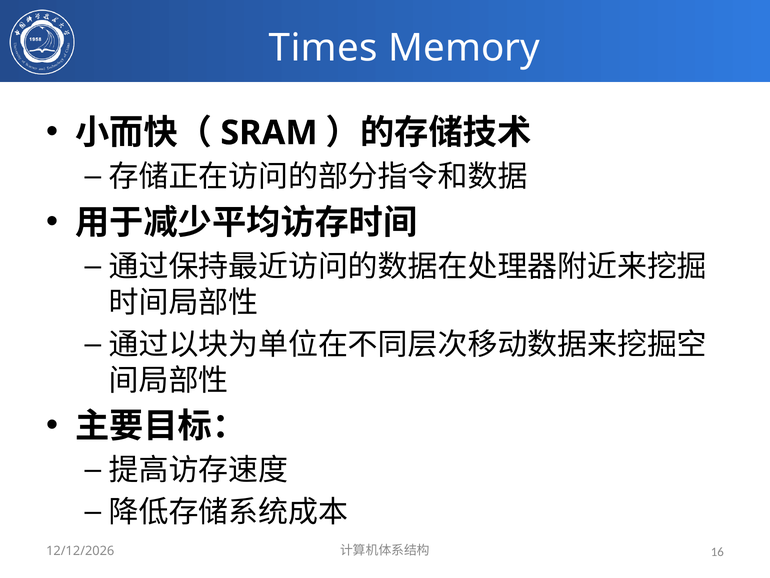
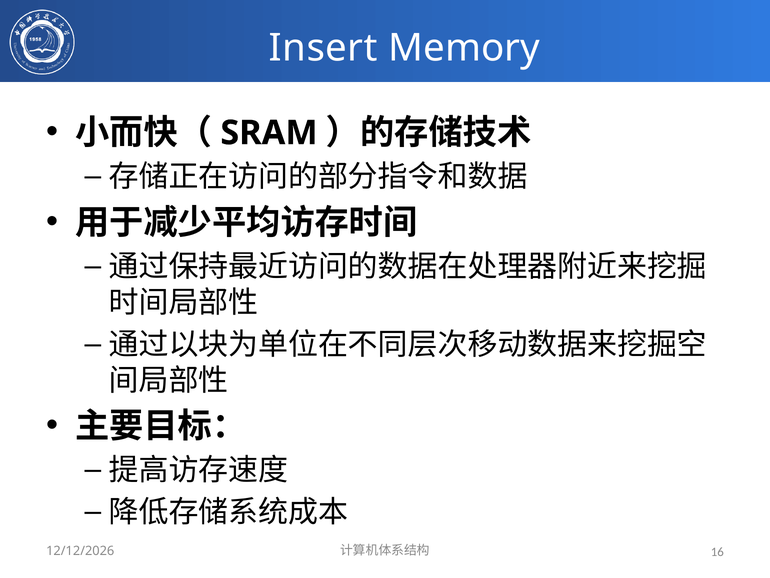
Times: Times -> Insert
